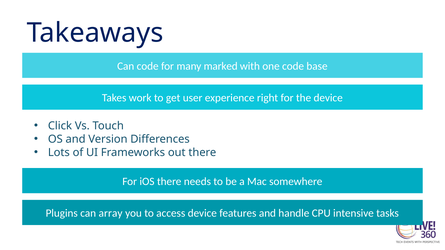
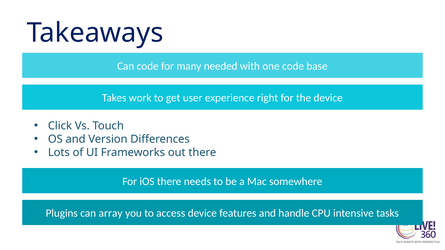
marked: marked -> needed
